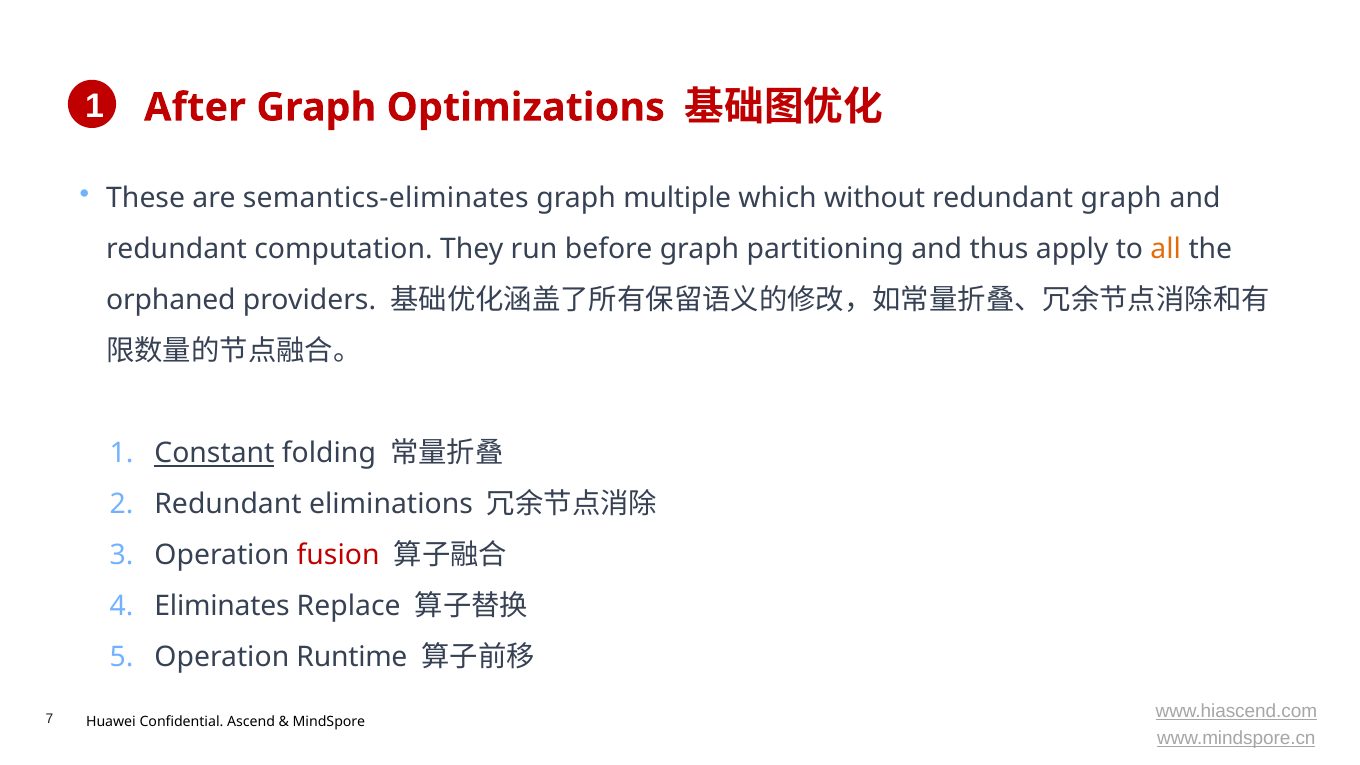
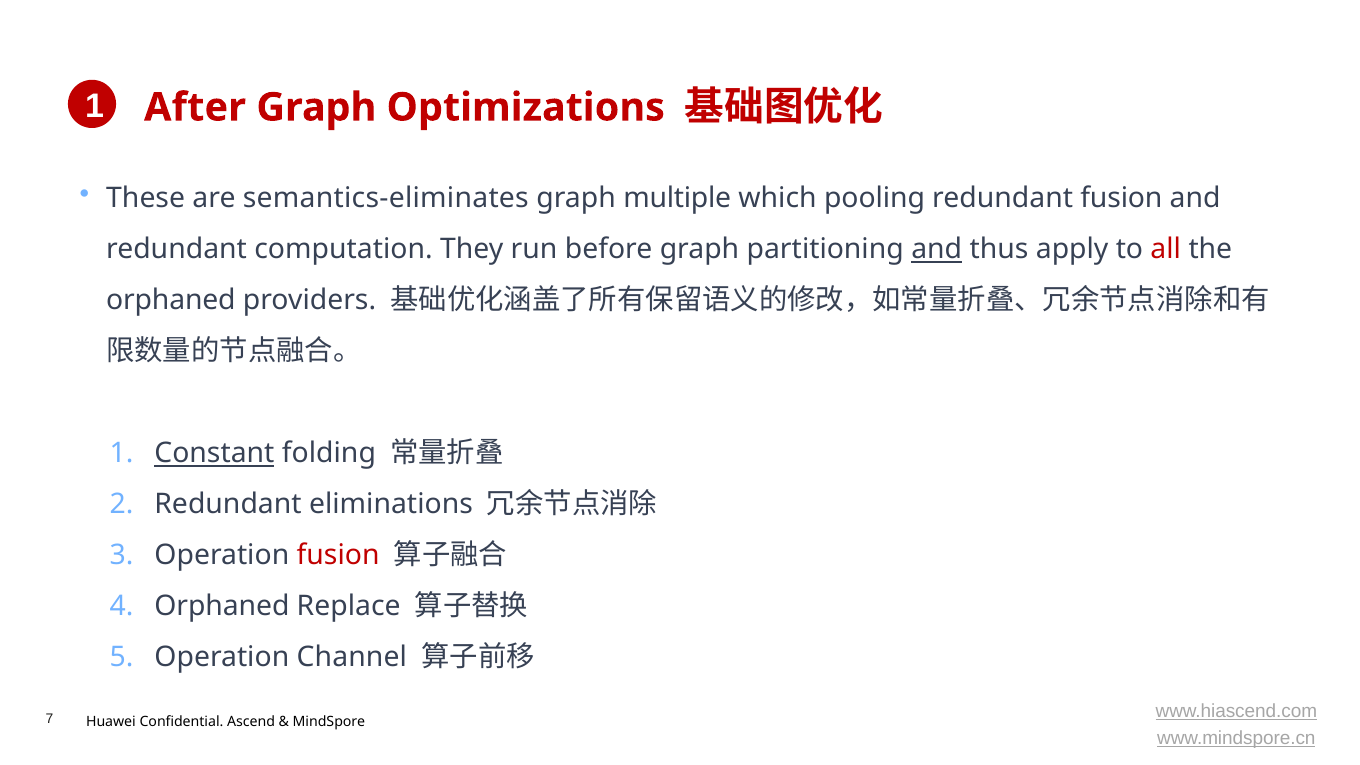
without: without -> pooling
redundant graph: graph -> fusion
and at (937, 249) underline: none -> present
all colour: orange -> red
Eliminates at (222, 606): Eliminates -> Orphaned
Runtime: Runtime -> Channel
